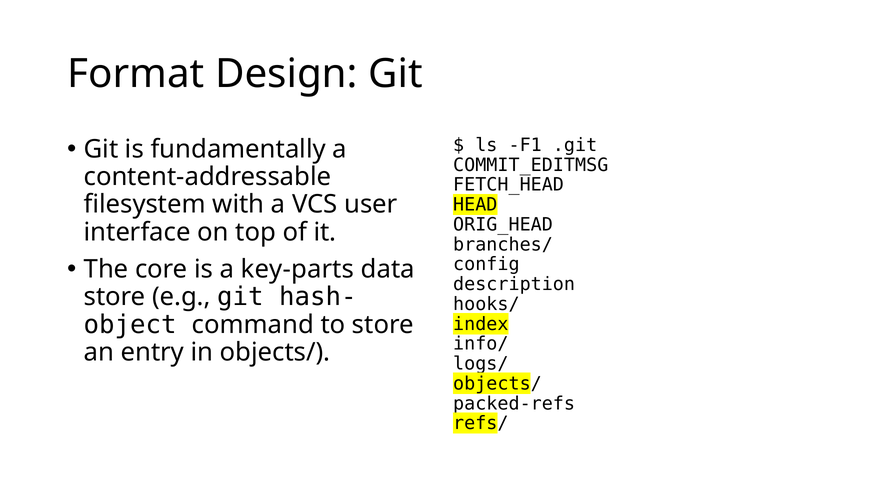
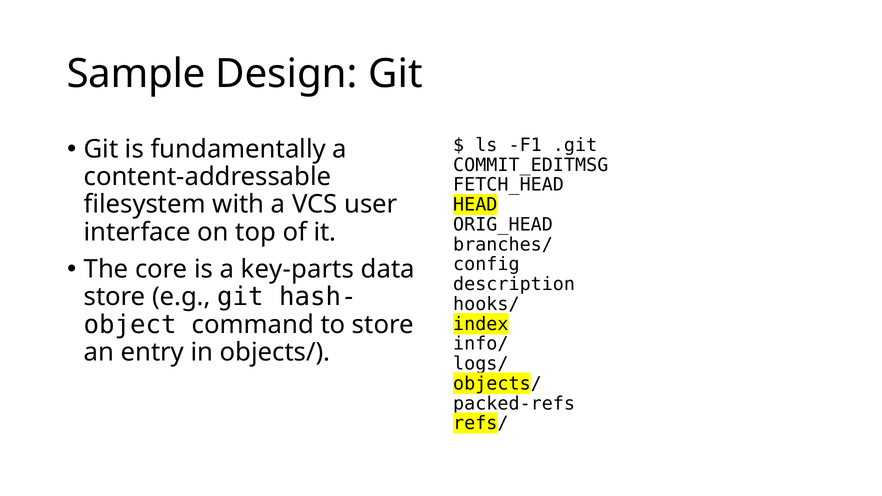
Format: Format -> Sample
